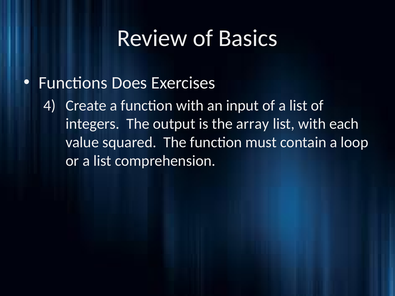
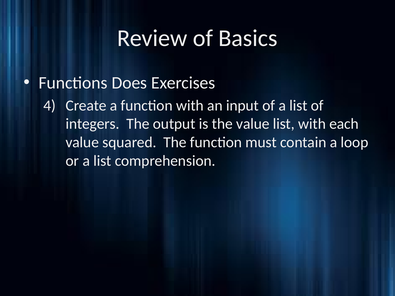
the array: array -> value
